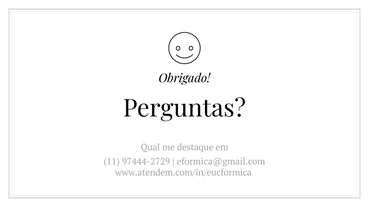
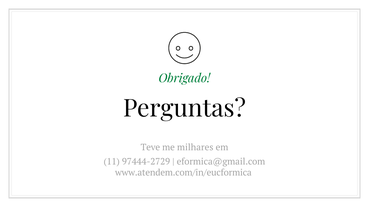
Obrigado colour: black -> green
Qual: Qual -> Teve
destaque: destaque -> milhares
